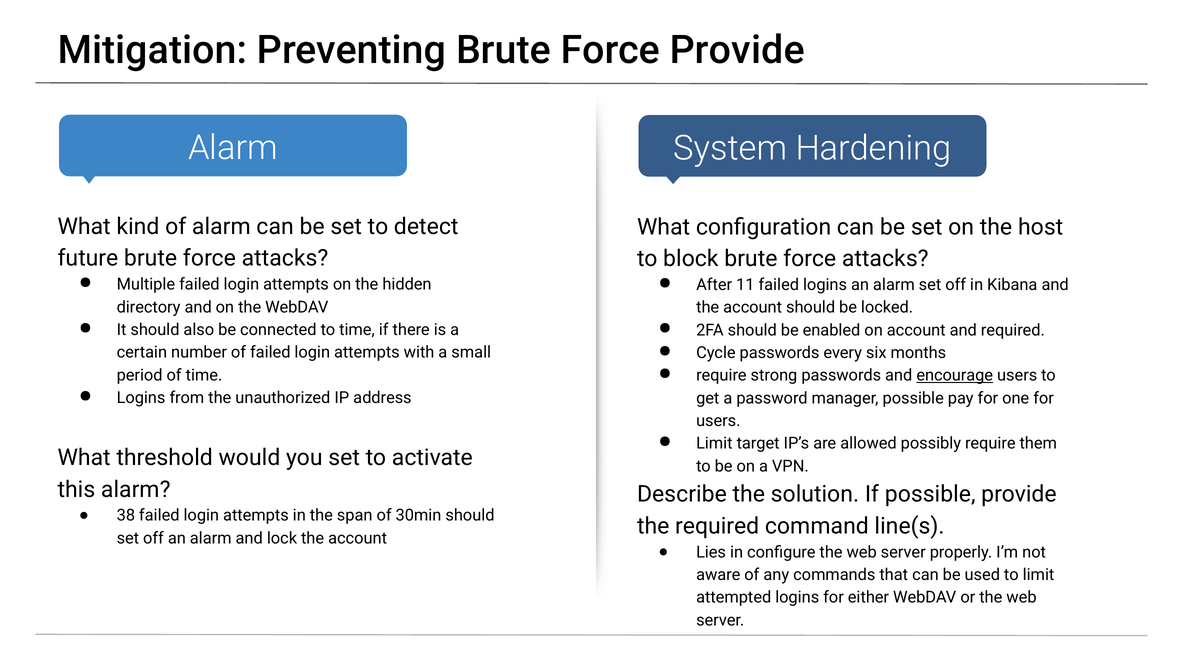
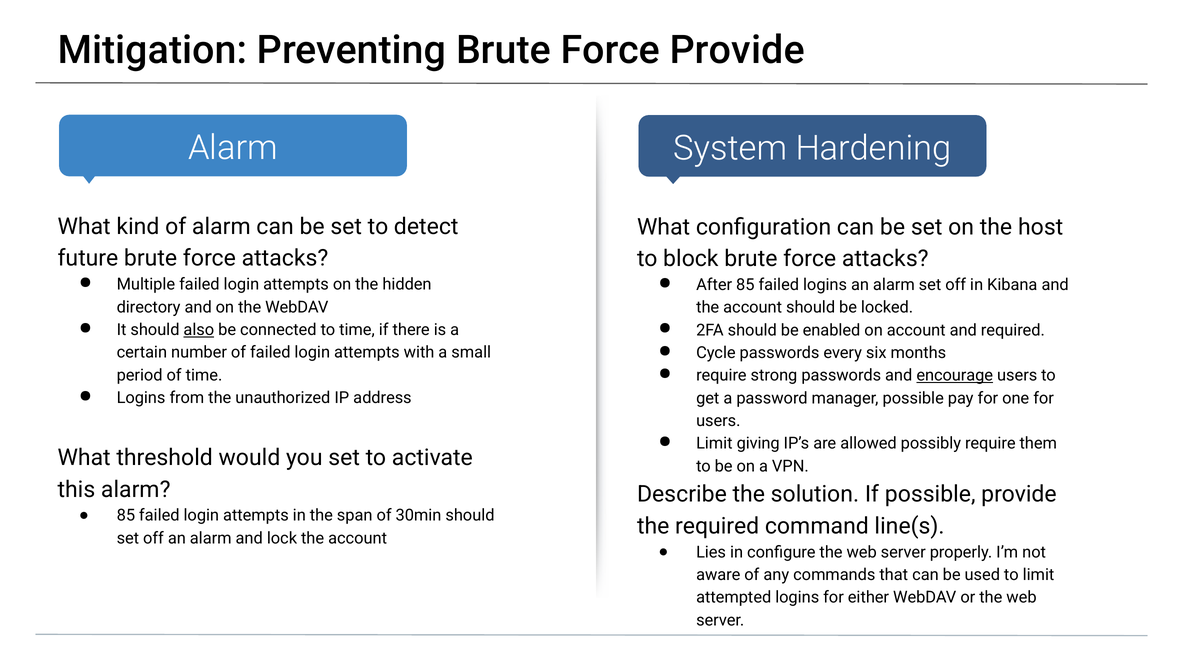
After 11: 11 -> 85
also underline: none -> present
target: target -> giving
38 at (126, 516): 38 -> 85
